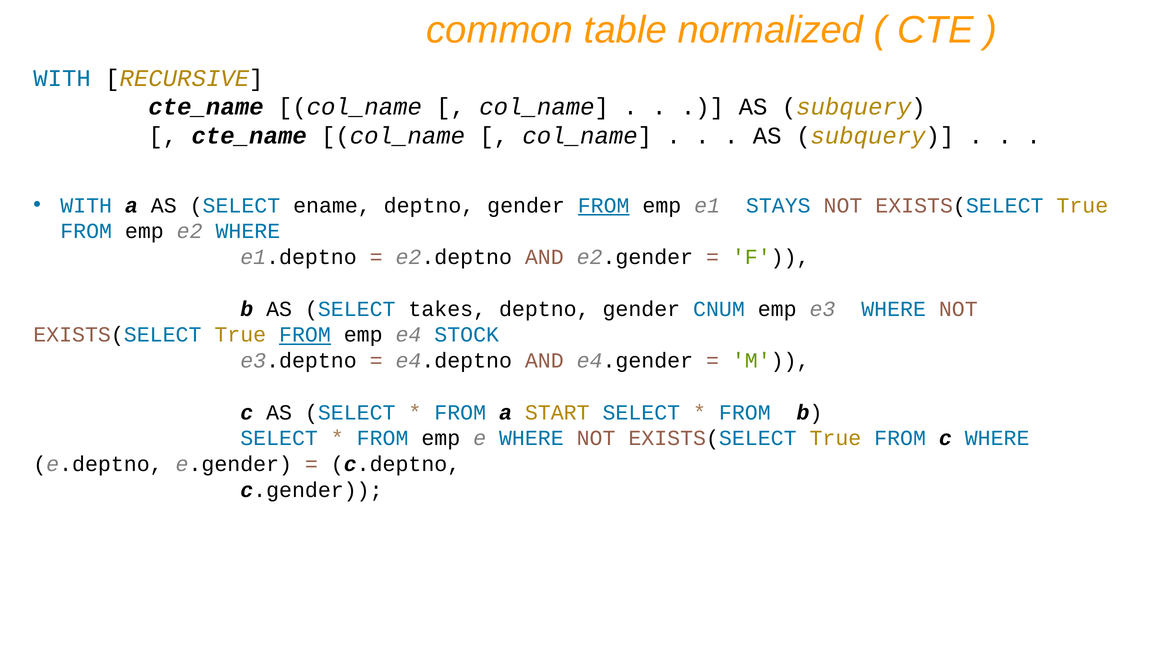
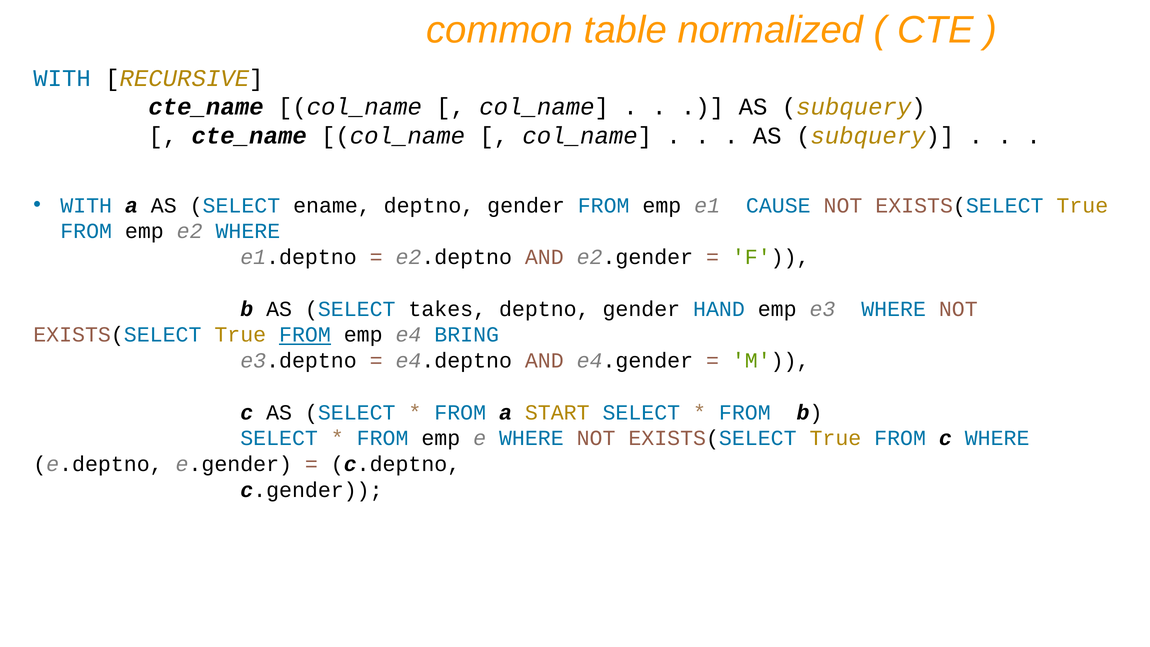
FROM at (604, 205) underline: present -> none
STAYS: STAYS -> CAUSE
CNUM: CNUM -> HAND
STOCK: STOCK -> BRING
